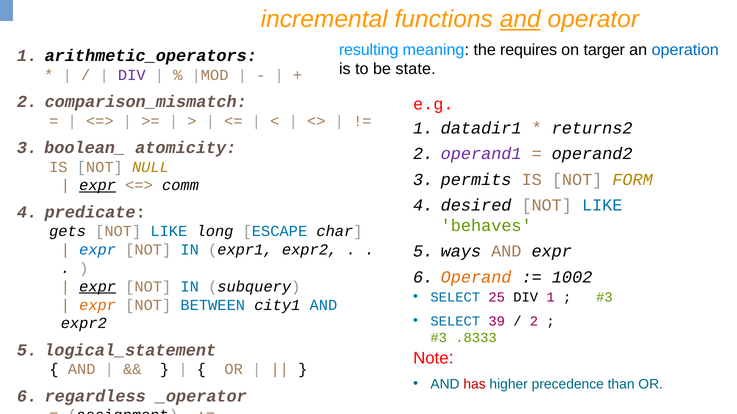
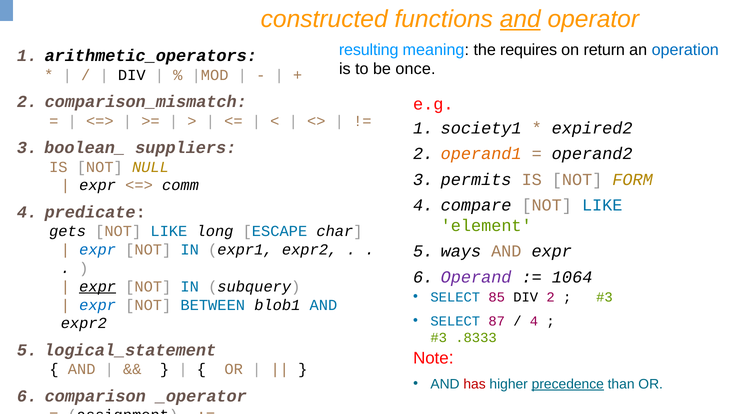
incremental: incremental -> constructed
targer: targer -> return
state: state -> once
DIV at (132, 75) colour: purple -> black
datadir1: datadir1 -> society1
returns2: returns2 -> expired2
atomicity: atomicity -> suppliers
operand1 colour: purple -> orange
expr at (98, 186) underline: present -> none
desired: desired -> compare
behaves: behaves -> element
Operand colour: orange -> purple
1002: 1002 -> 1064
25: 25 -> 85
DIV 1: 1 -> 2
expr at (98, 305) colour: orange -> blue
city1: city1 -> blob1
39: 39 -> 87
2 at (534, 322): 2 -> 4
precedence underline: none -> present
regardless: regardless -> comparison
